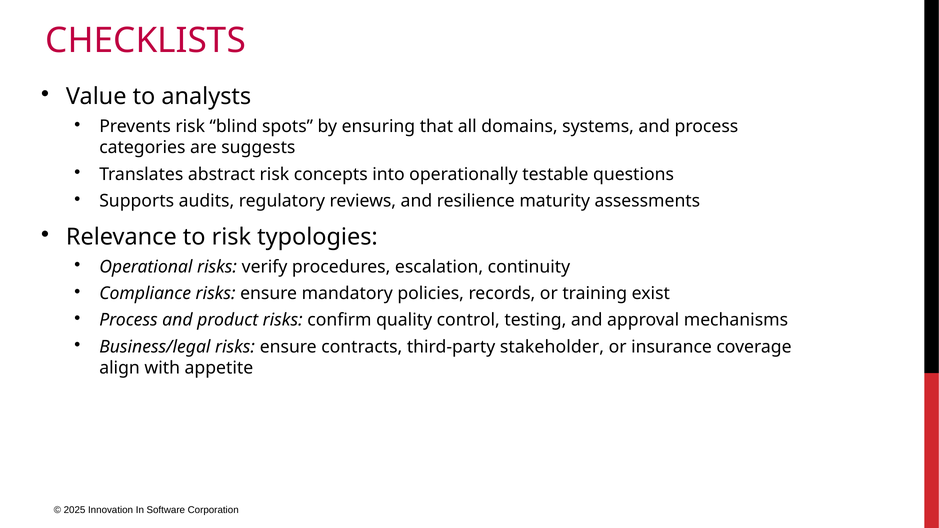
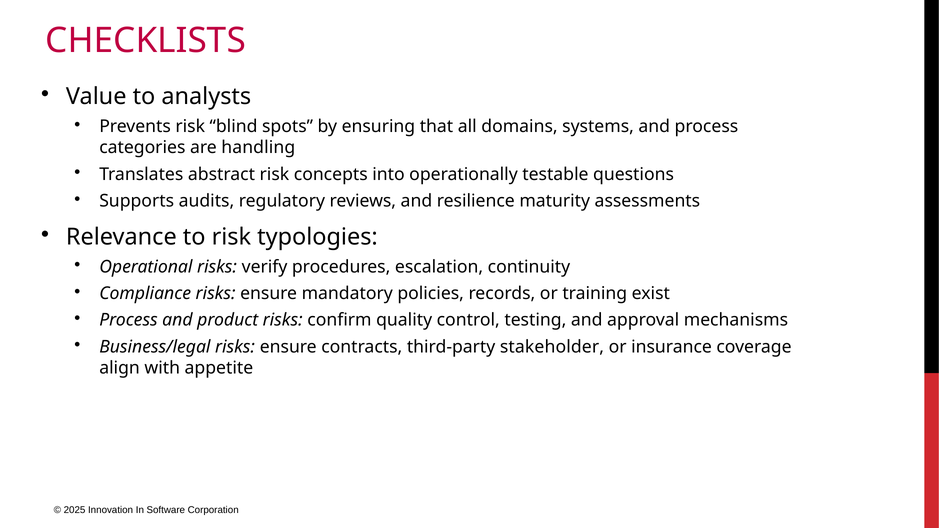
suggests: suggests -> handling
